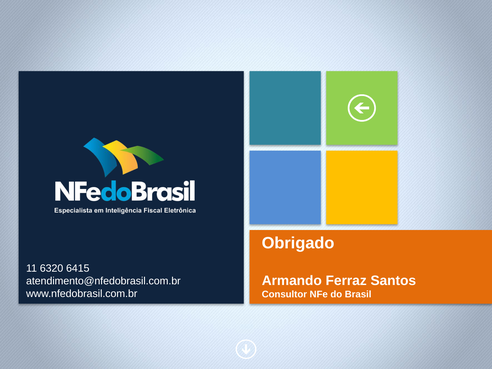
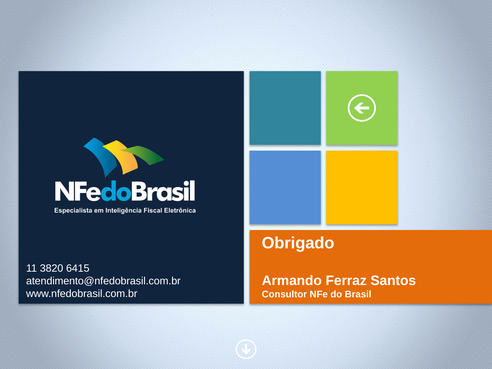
6320: 6320 -> 3820
